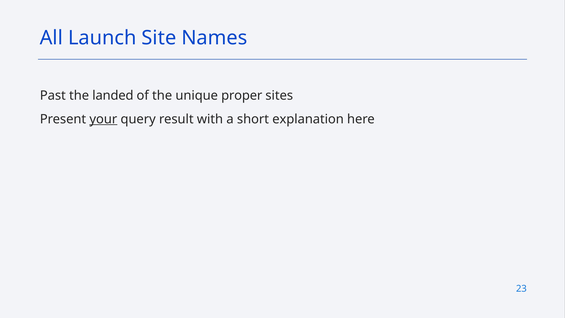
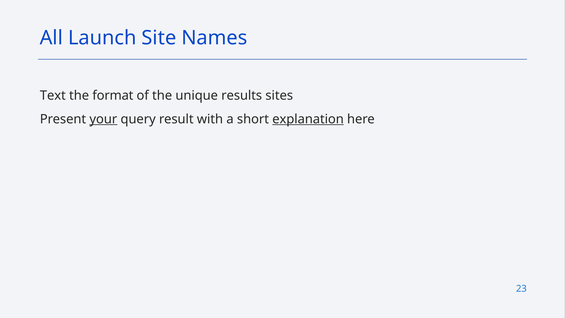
Past: Past -> Text
landed: landed -> format
proper: proper -> results
explanation underline: none -> present
